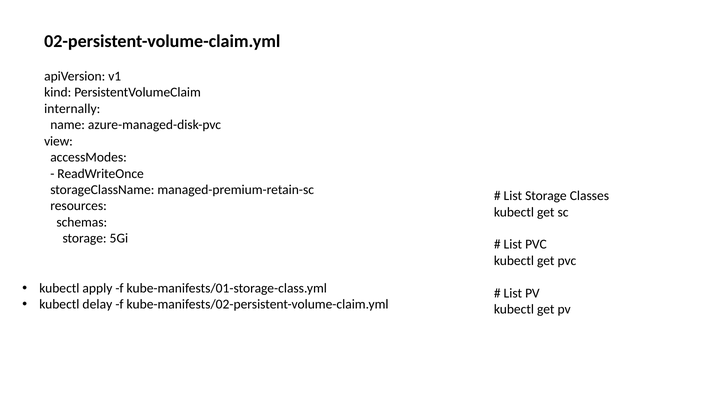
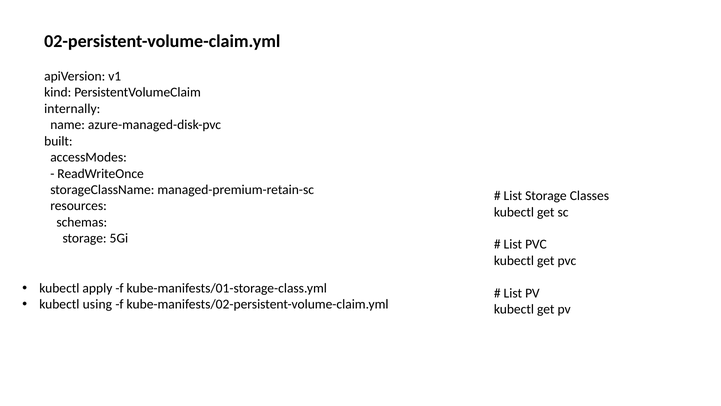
view: view -> built
delay: delay -> using
